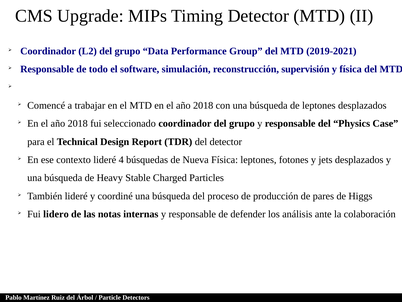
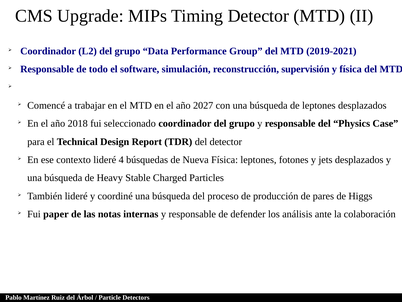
2018 at (203, 105): 2018 -> 2027
lidero: lidero -> paper
